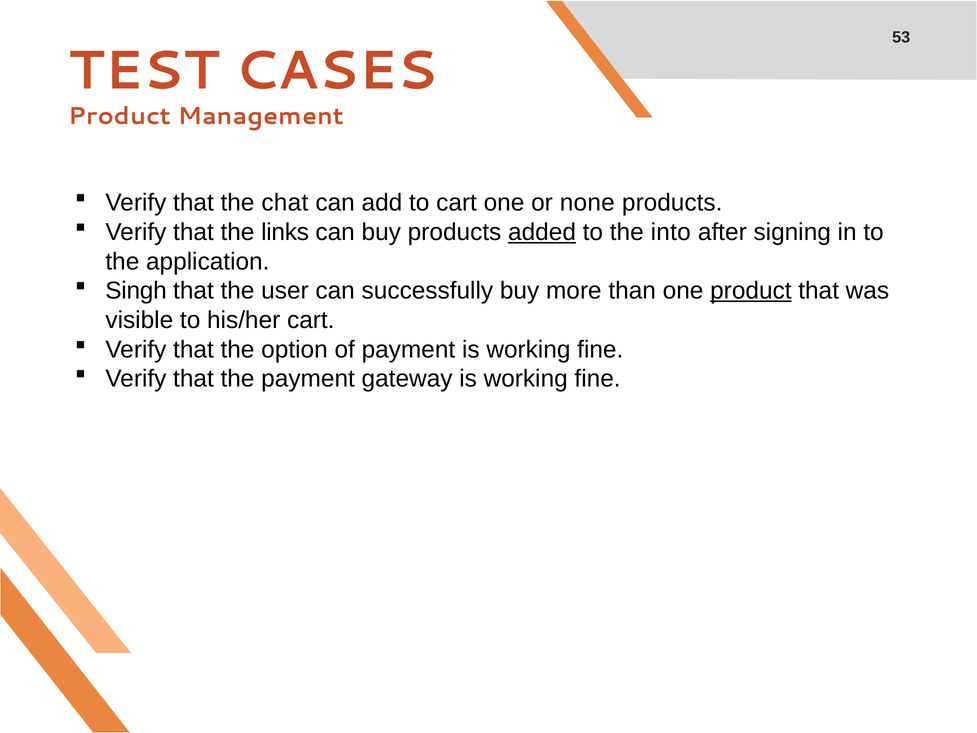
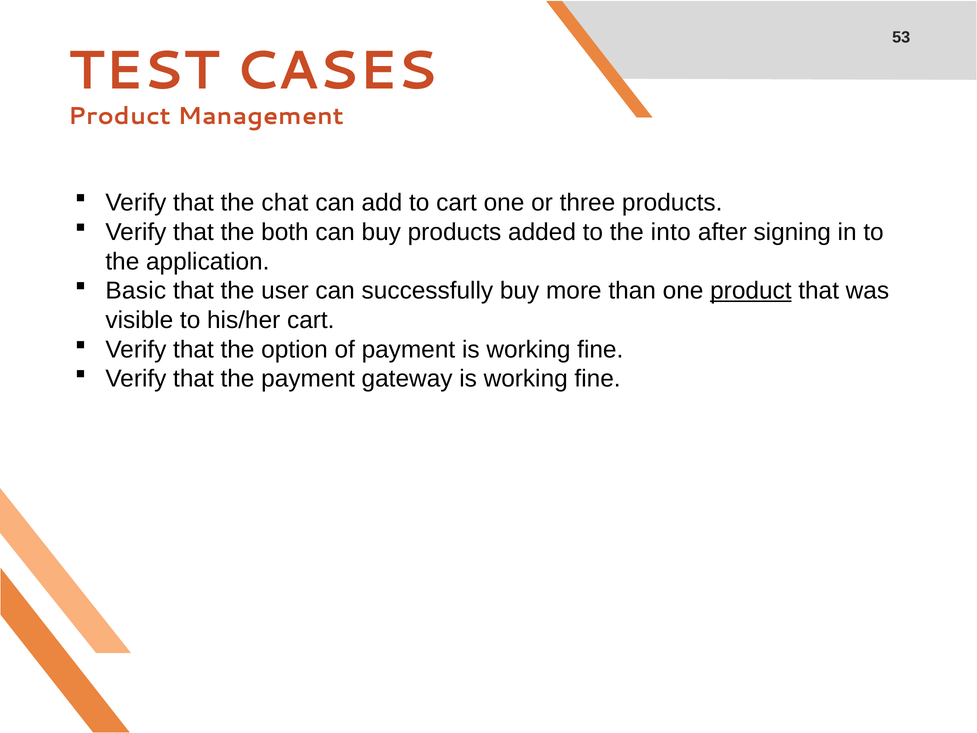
none: none -> three
links: links -> both
added underline: present -> none
Singh: Singh -> Basic
